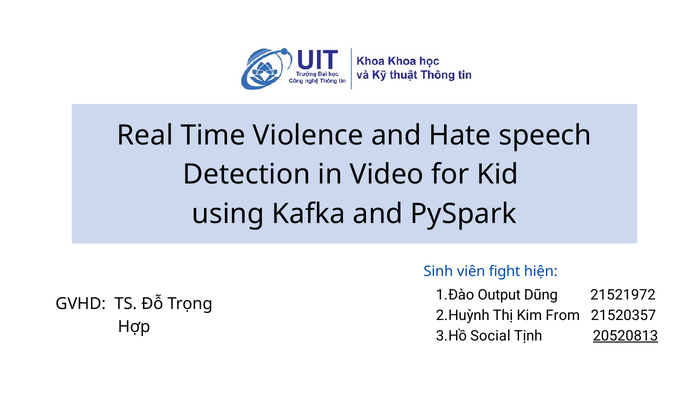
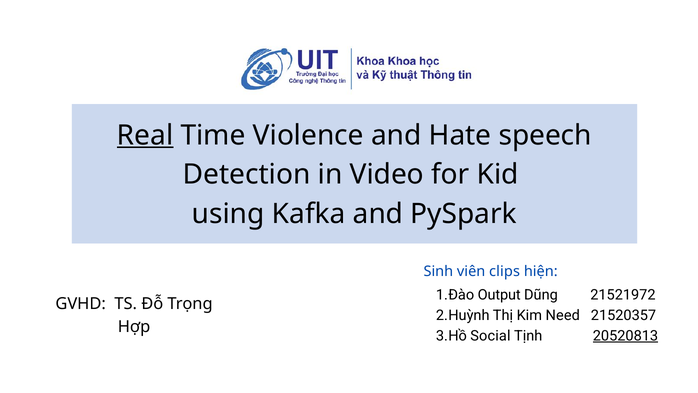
Real underline: none -> present
fight: fight -> clips
From: From -> Need
